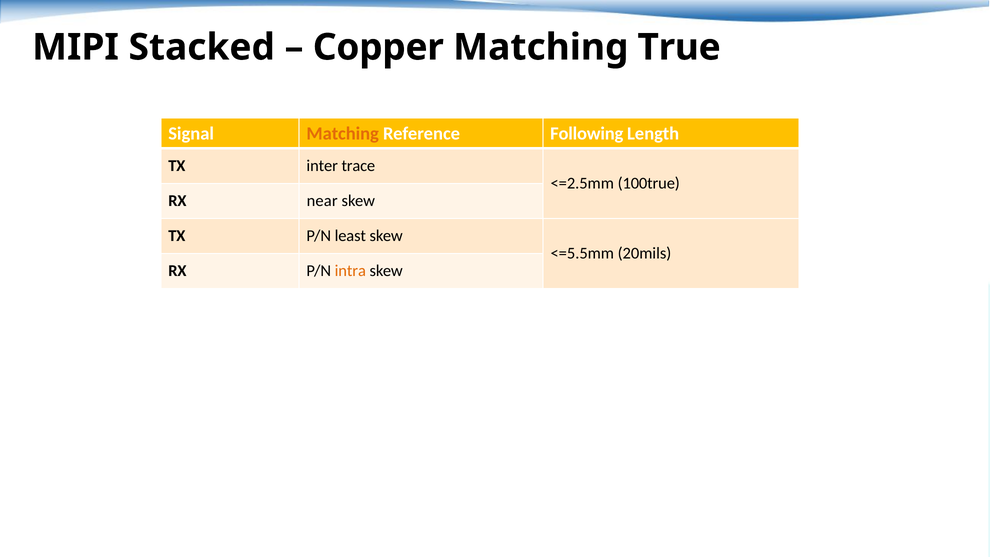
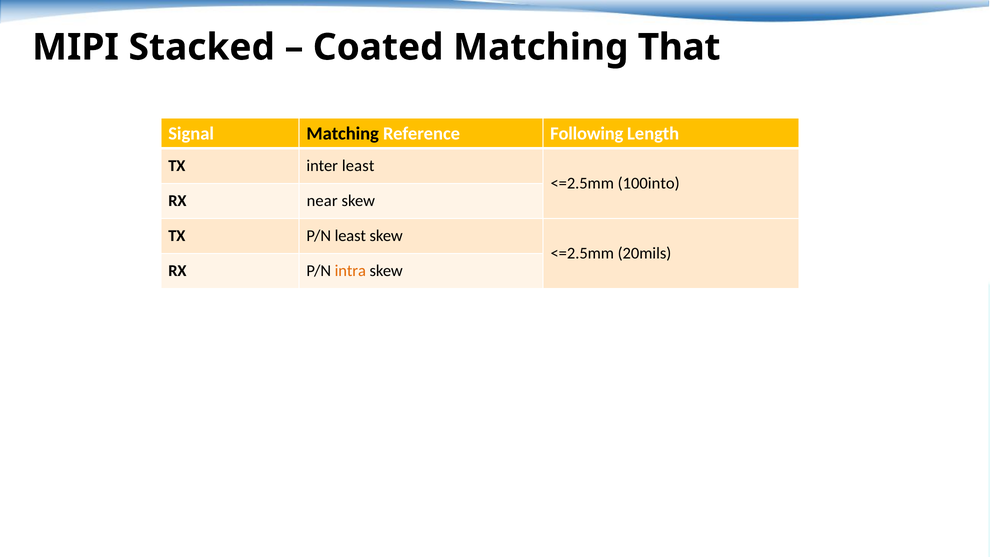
Copper: Copper -> Coated
True: True -> That
Matching at (343, 133) colour: orange -> black
inter trace: trace -> least
100true: 100true -> 100into
<=5.5mm at (582, 253): <=5.5mm -> <=2.5mm
